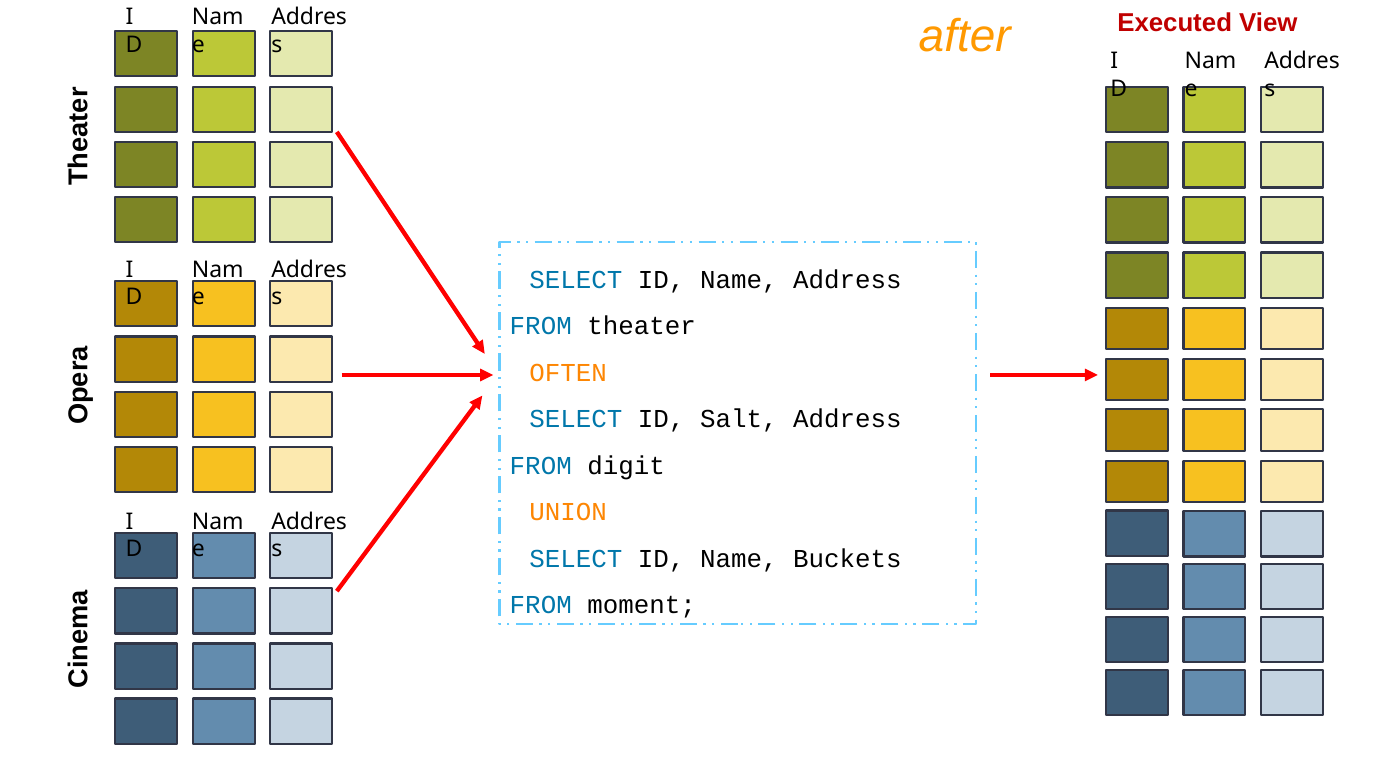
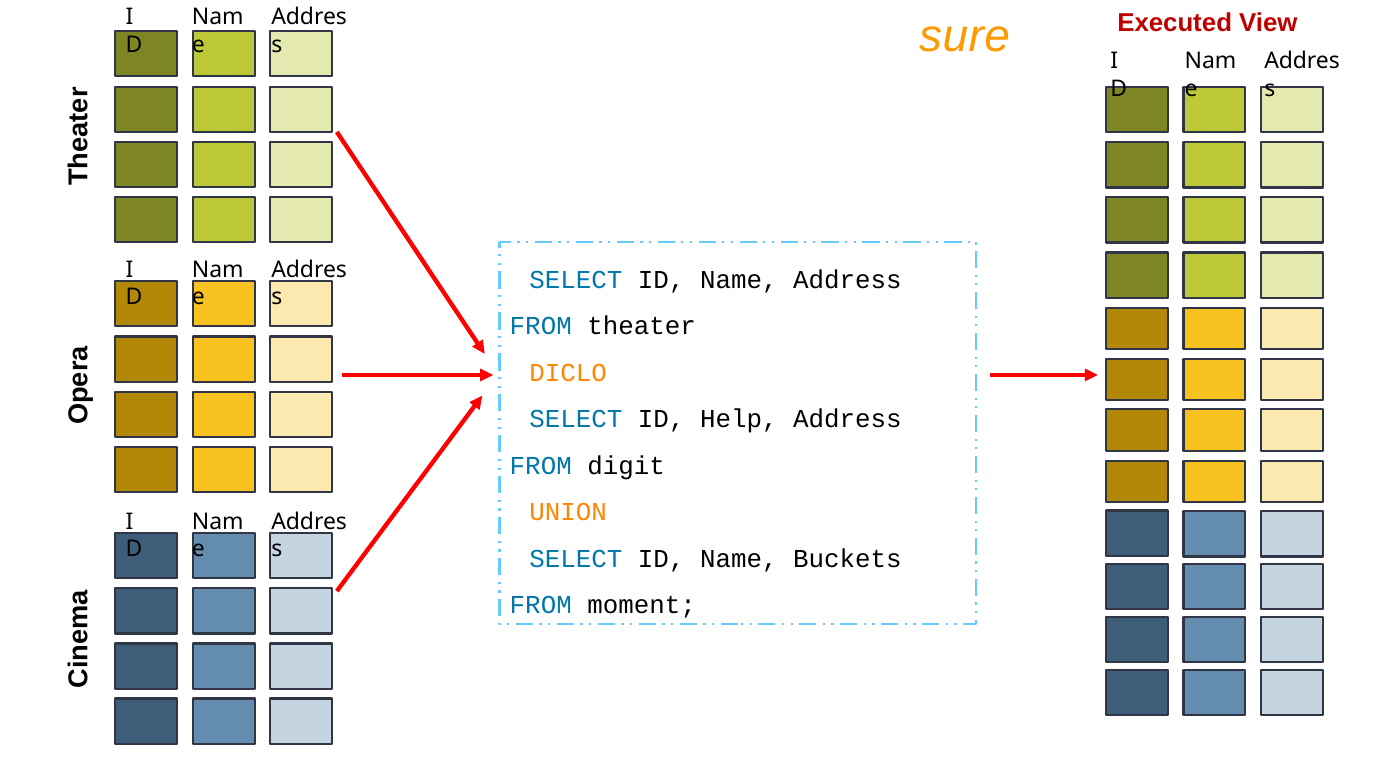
after: after -> sure
OFTEN: OFTEN -> DICLO
Salt: Salt -> Help
